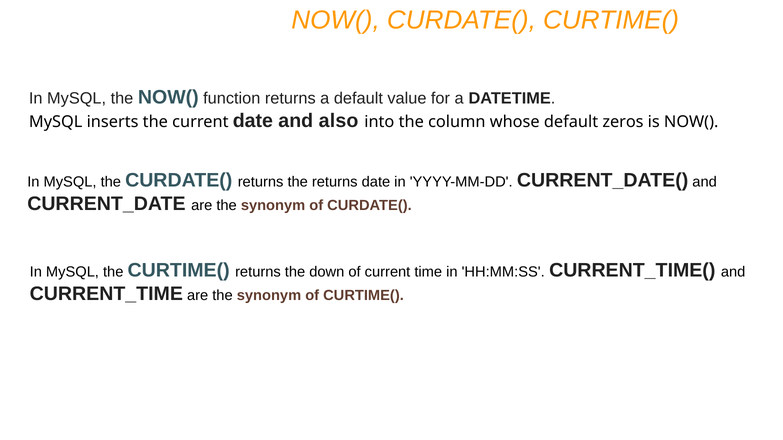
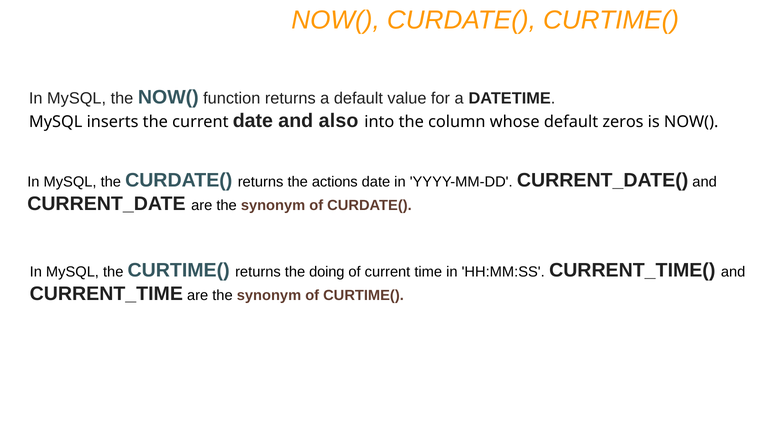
the returns: returns -> actions
down: down -> doing
